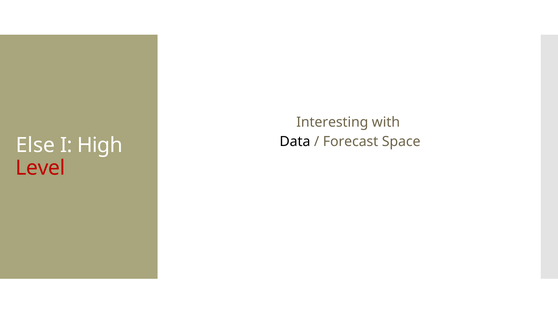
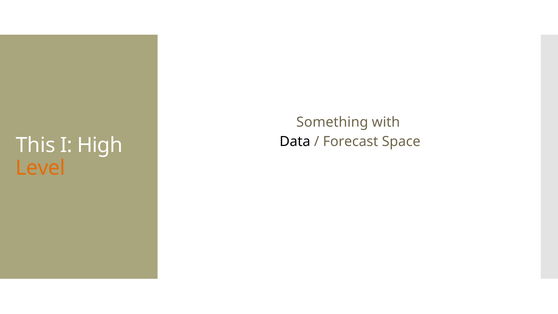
Interesting: Interesting -> Something
Else: Else -> This
Level colour: red -> orange
